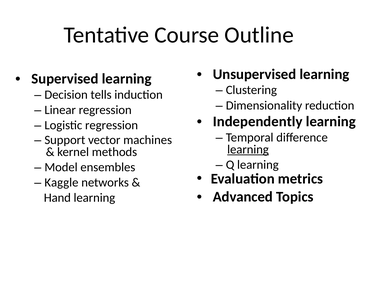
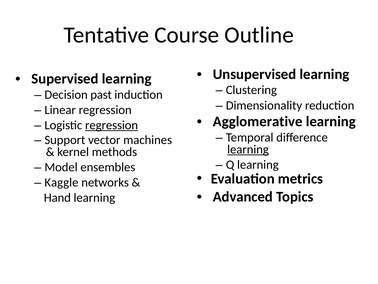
tells: tells -> past
Independently: Independently -> Agglomerative
regression at (112, 125) underline: none -> present
